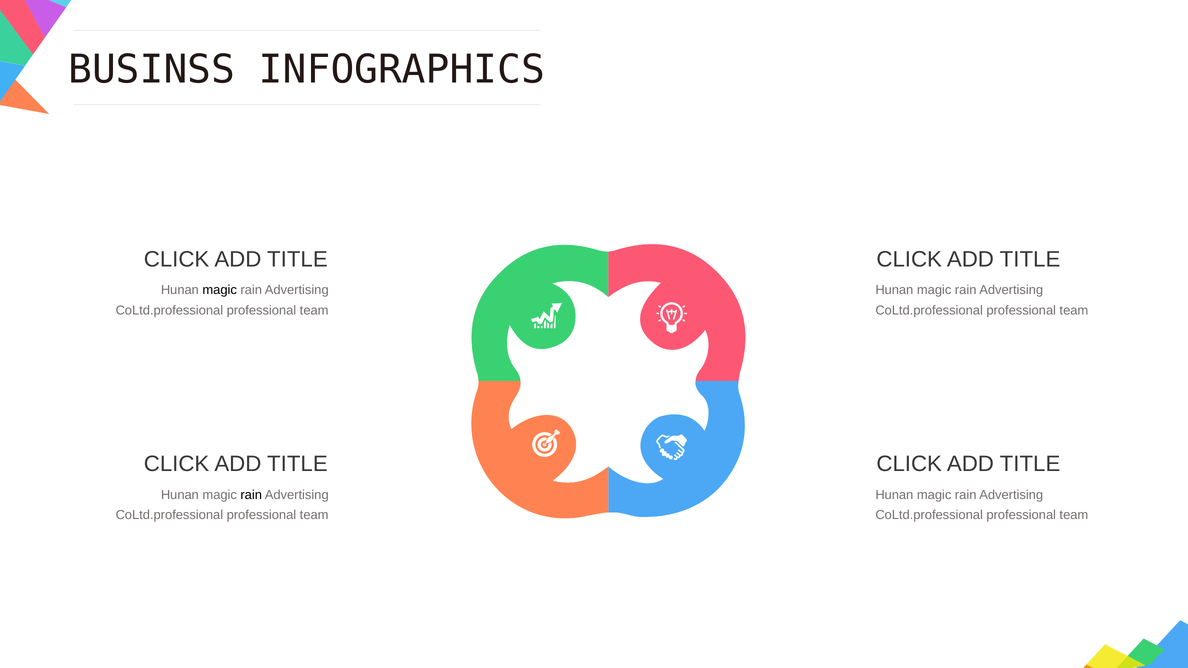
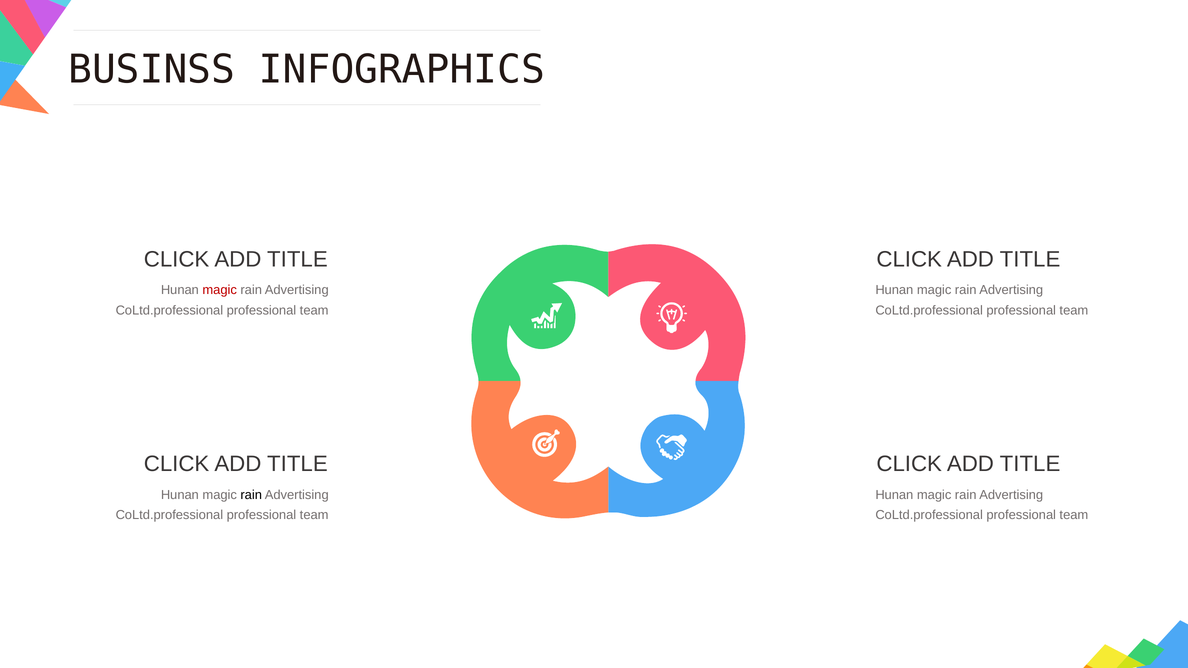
magic at (220, 290) colour: black -> red
